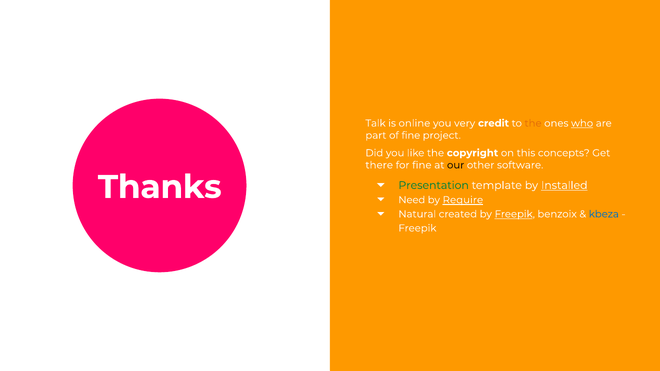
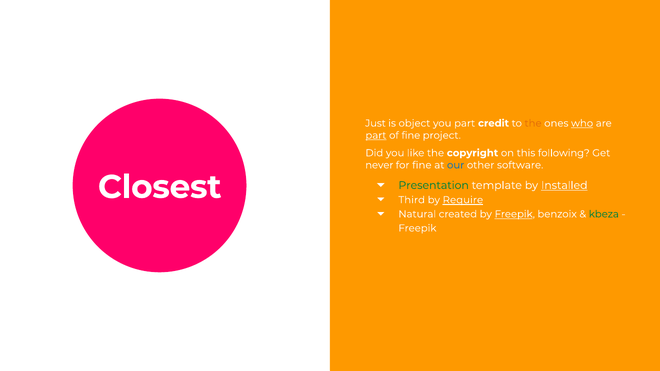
Talk: Talk -> Just
online: online -> object
you very: very -> part
part at (376, 135) underline: none -> present
concepts: concepts -> following
there: there -> never
our colour: black -> blue
Thanks: Thanks -> Closest
Need: Need -> Third
kbeza colour: blue -> green
